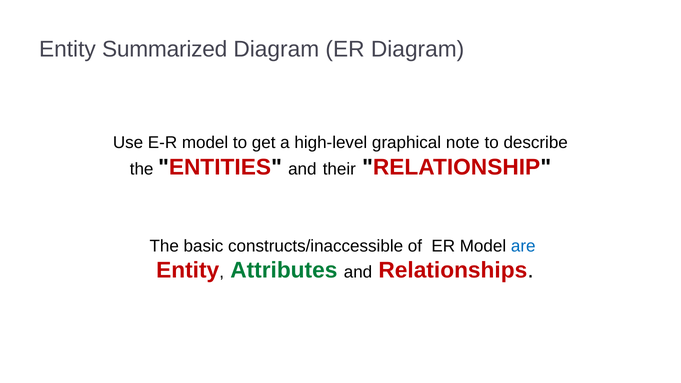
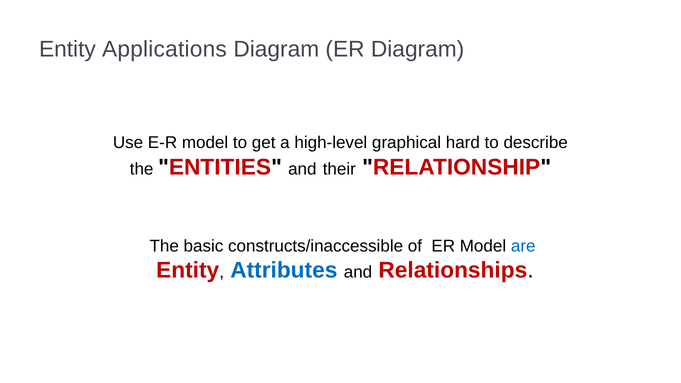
Summarized: Summarized -> Applications
note: note -> hard
Attributes colour: green -> blue
